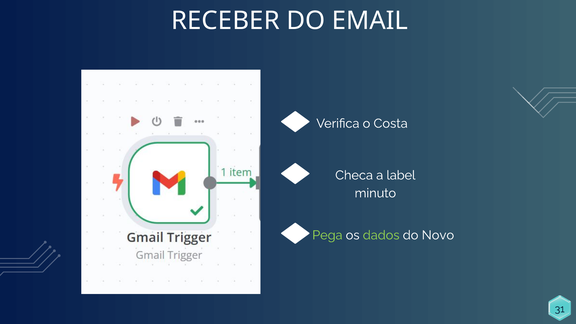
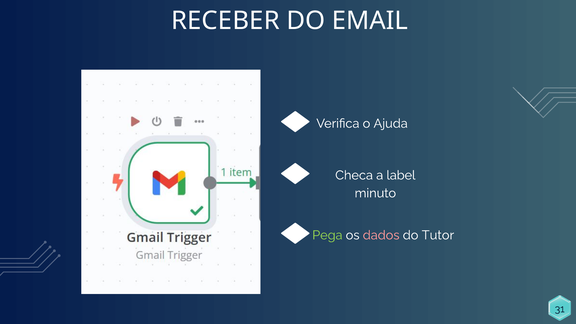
Costa: Costa -> Ajuda
dados colour: light green -> pink
Novo: Novo -> Tutor
